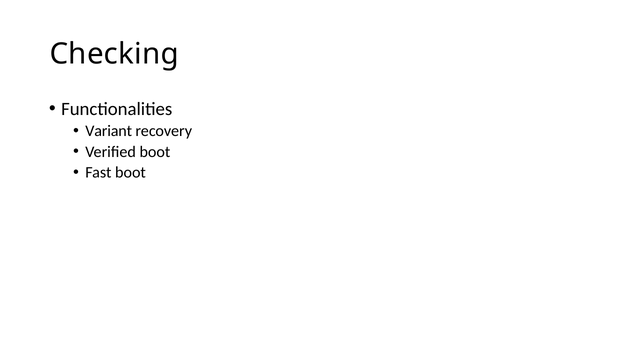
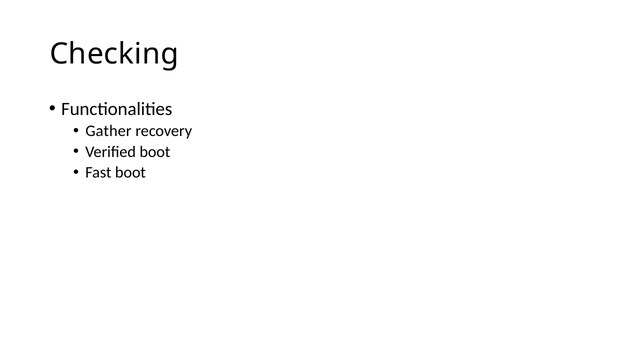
Variant: Variant -> Gather
